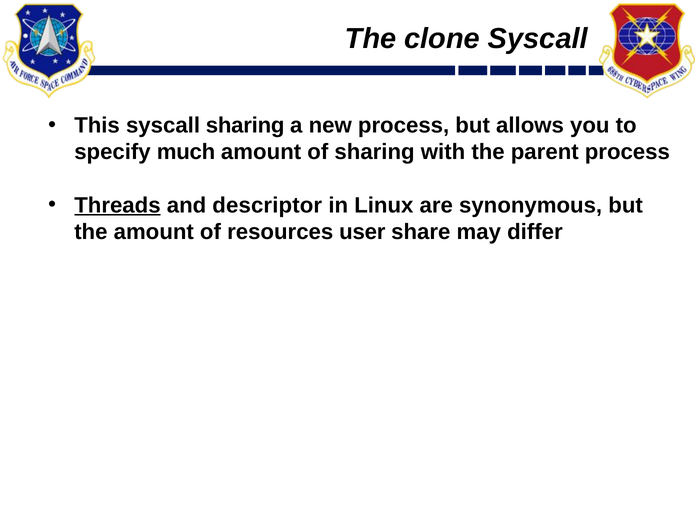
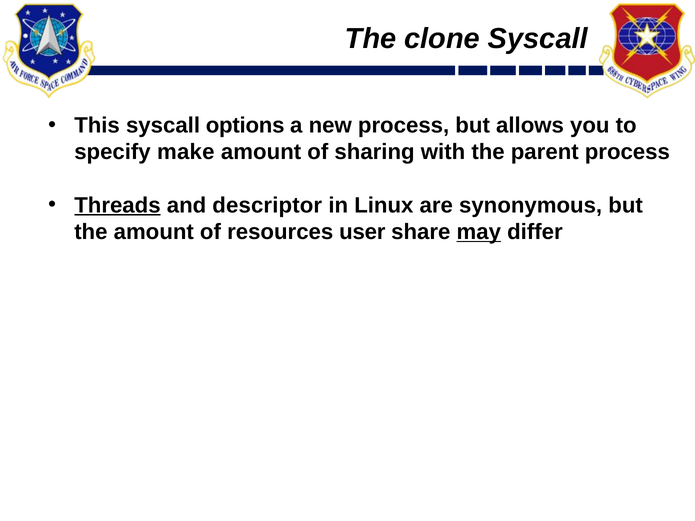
syscall sharing: sharing -> options
much: much -> make
may underline: none -> present
